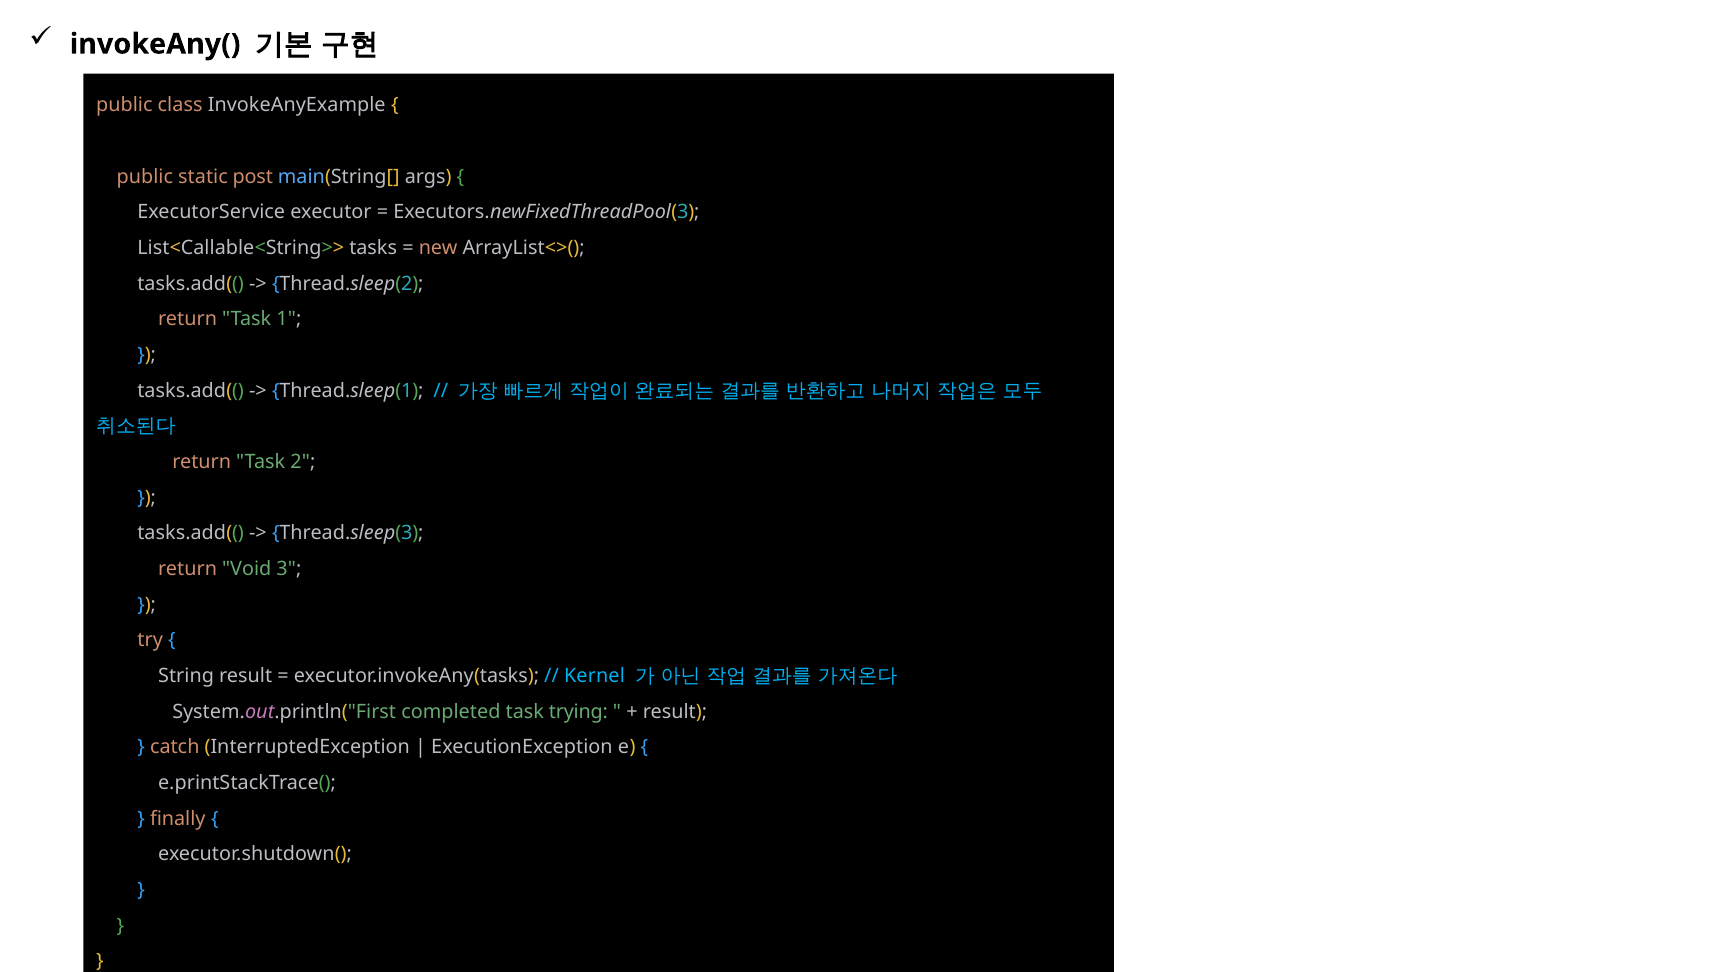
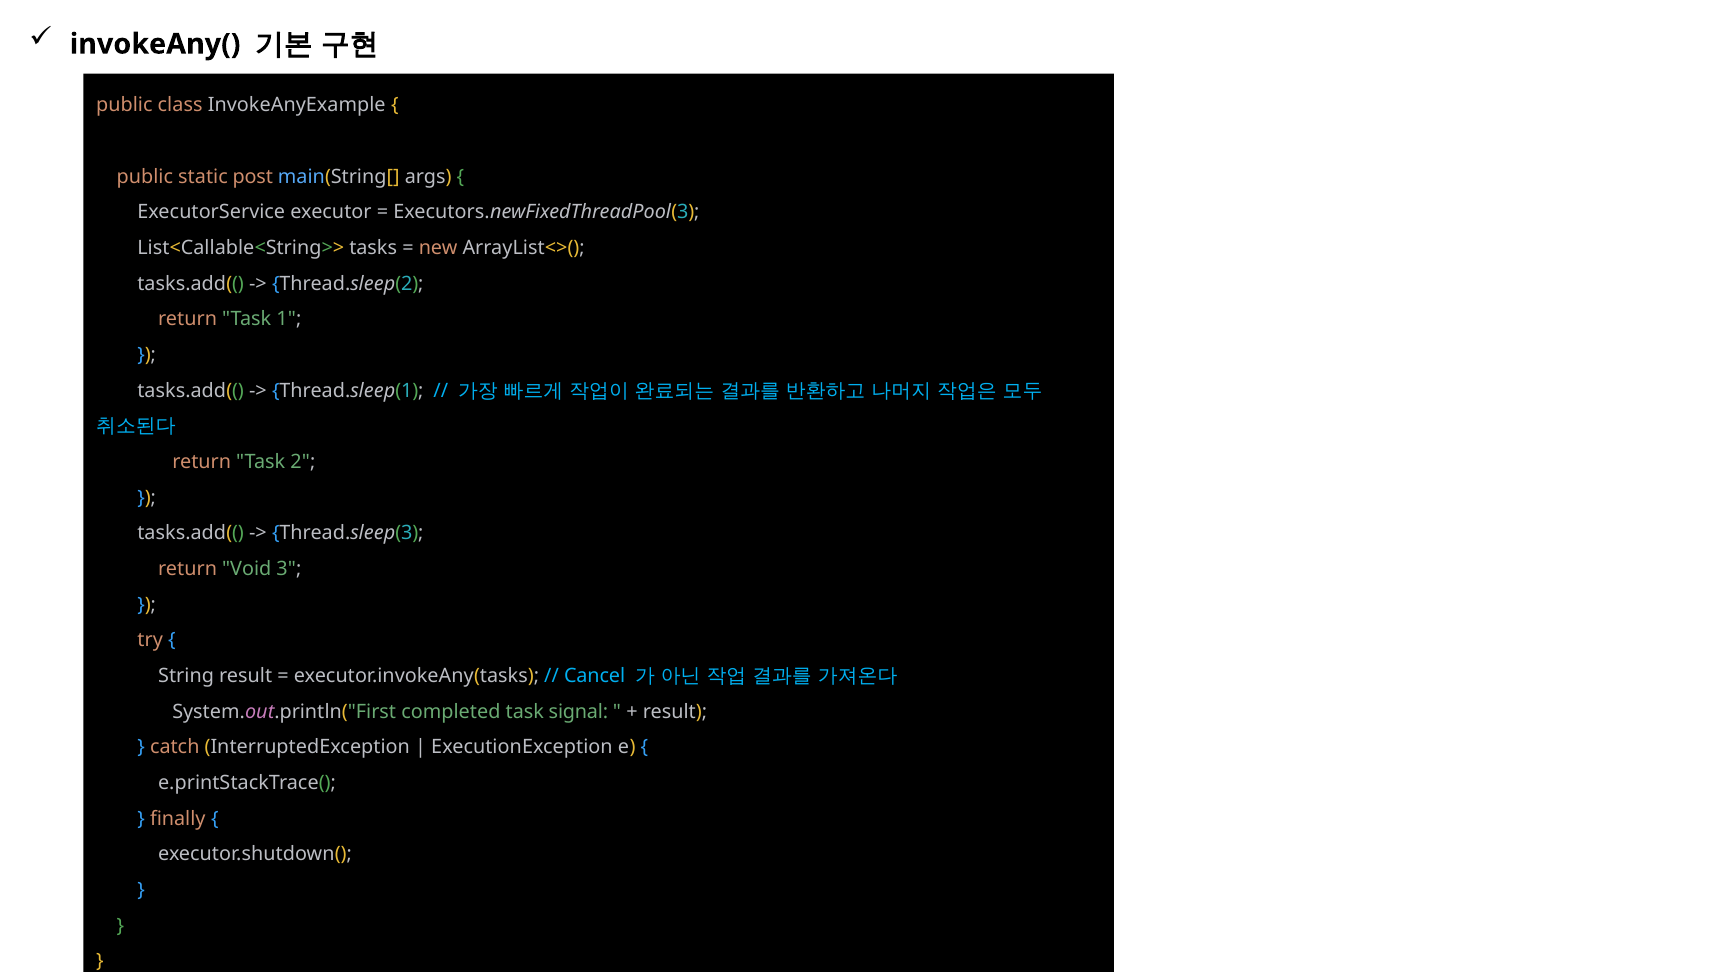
Kernel: Kernel -> Cancel
trying: trying -> signal
